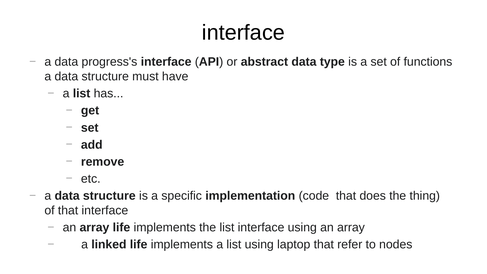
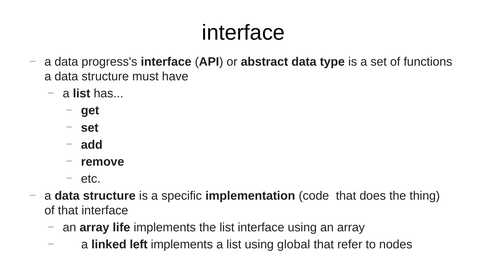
linked life: life -> left
laptop: laptop -> global
